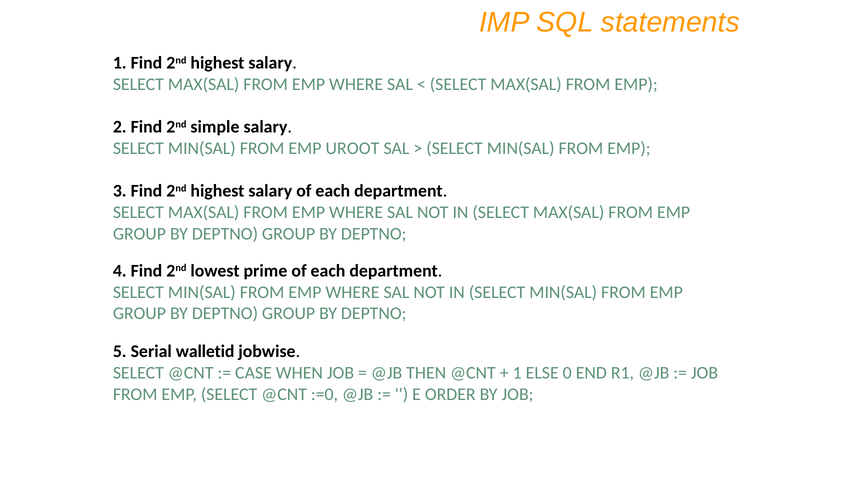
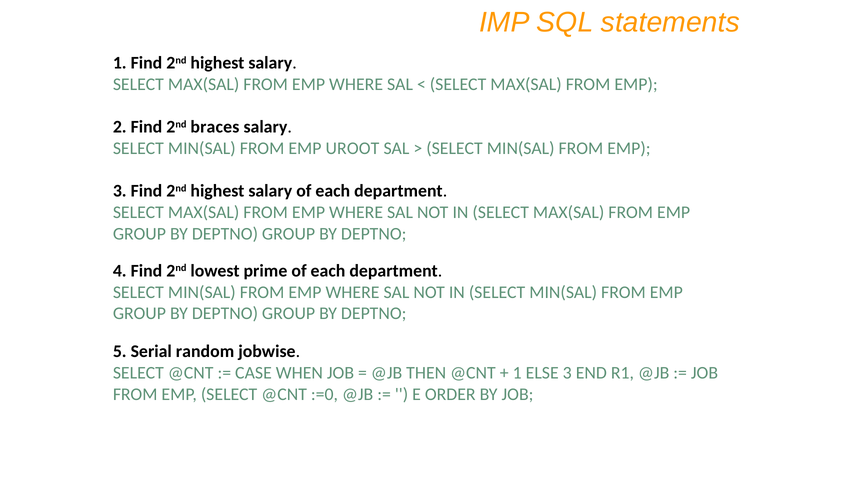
simple: simple -> braces
walletid: walletid -> random
ELSE 0: 0 -> 3
